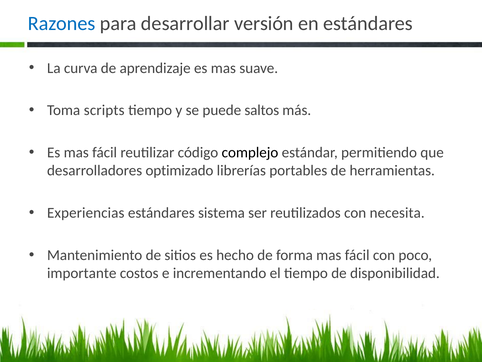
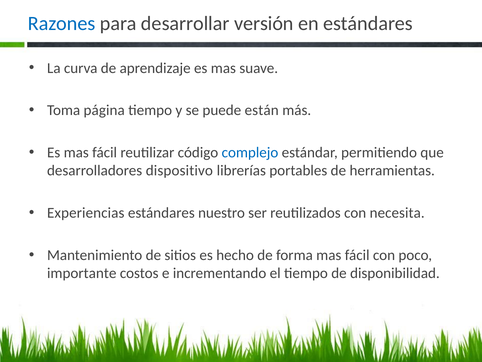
scripts: scripts -> página
saltos: saltos -> están
complejo colour: black -> blue
optimizado: optimizado -> dispositivo
sistema: sistema -> nuestro
